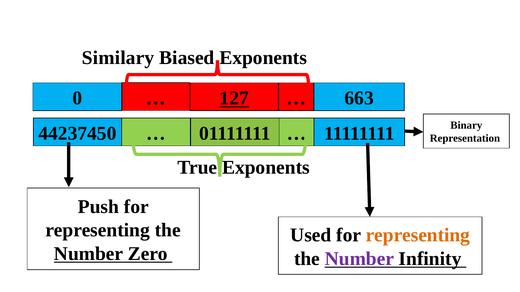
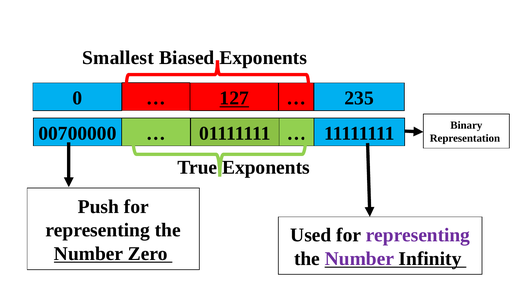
Similary: Similary -> Smallest
663: 663 -> 235
44237450: 44237450 -> 00700000
representing at (418, 236) colour: orange -> purple
